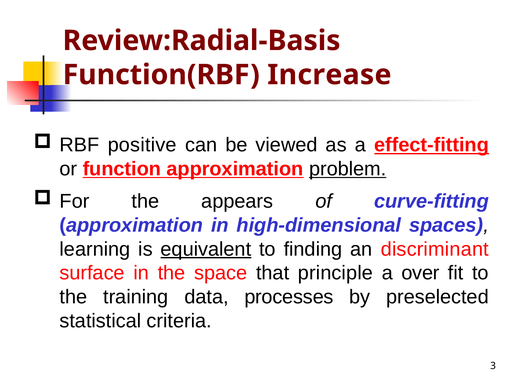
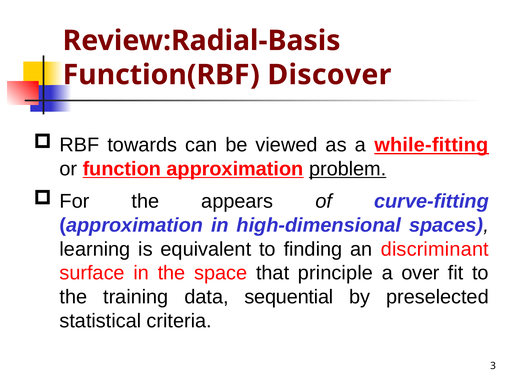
Increase: Increase -> Discover
positive: positive -> towards
effect-fitting: effect-fitting -> while-fitting
equivalent underline: present -> none
processes: processes -> sequential
